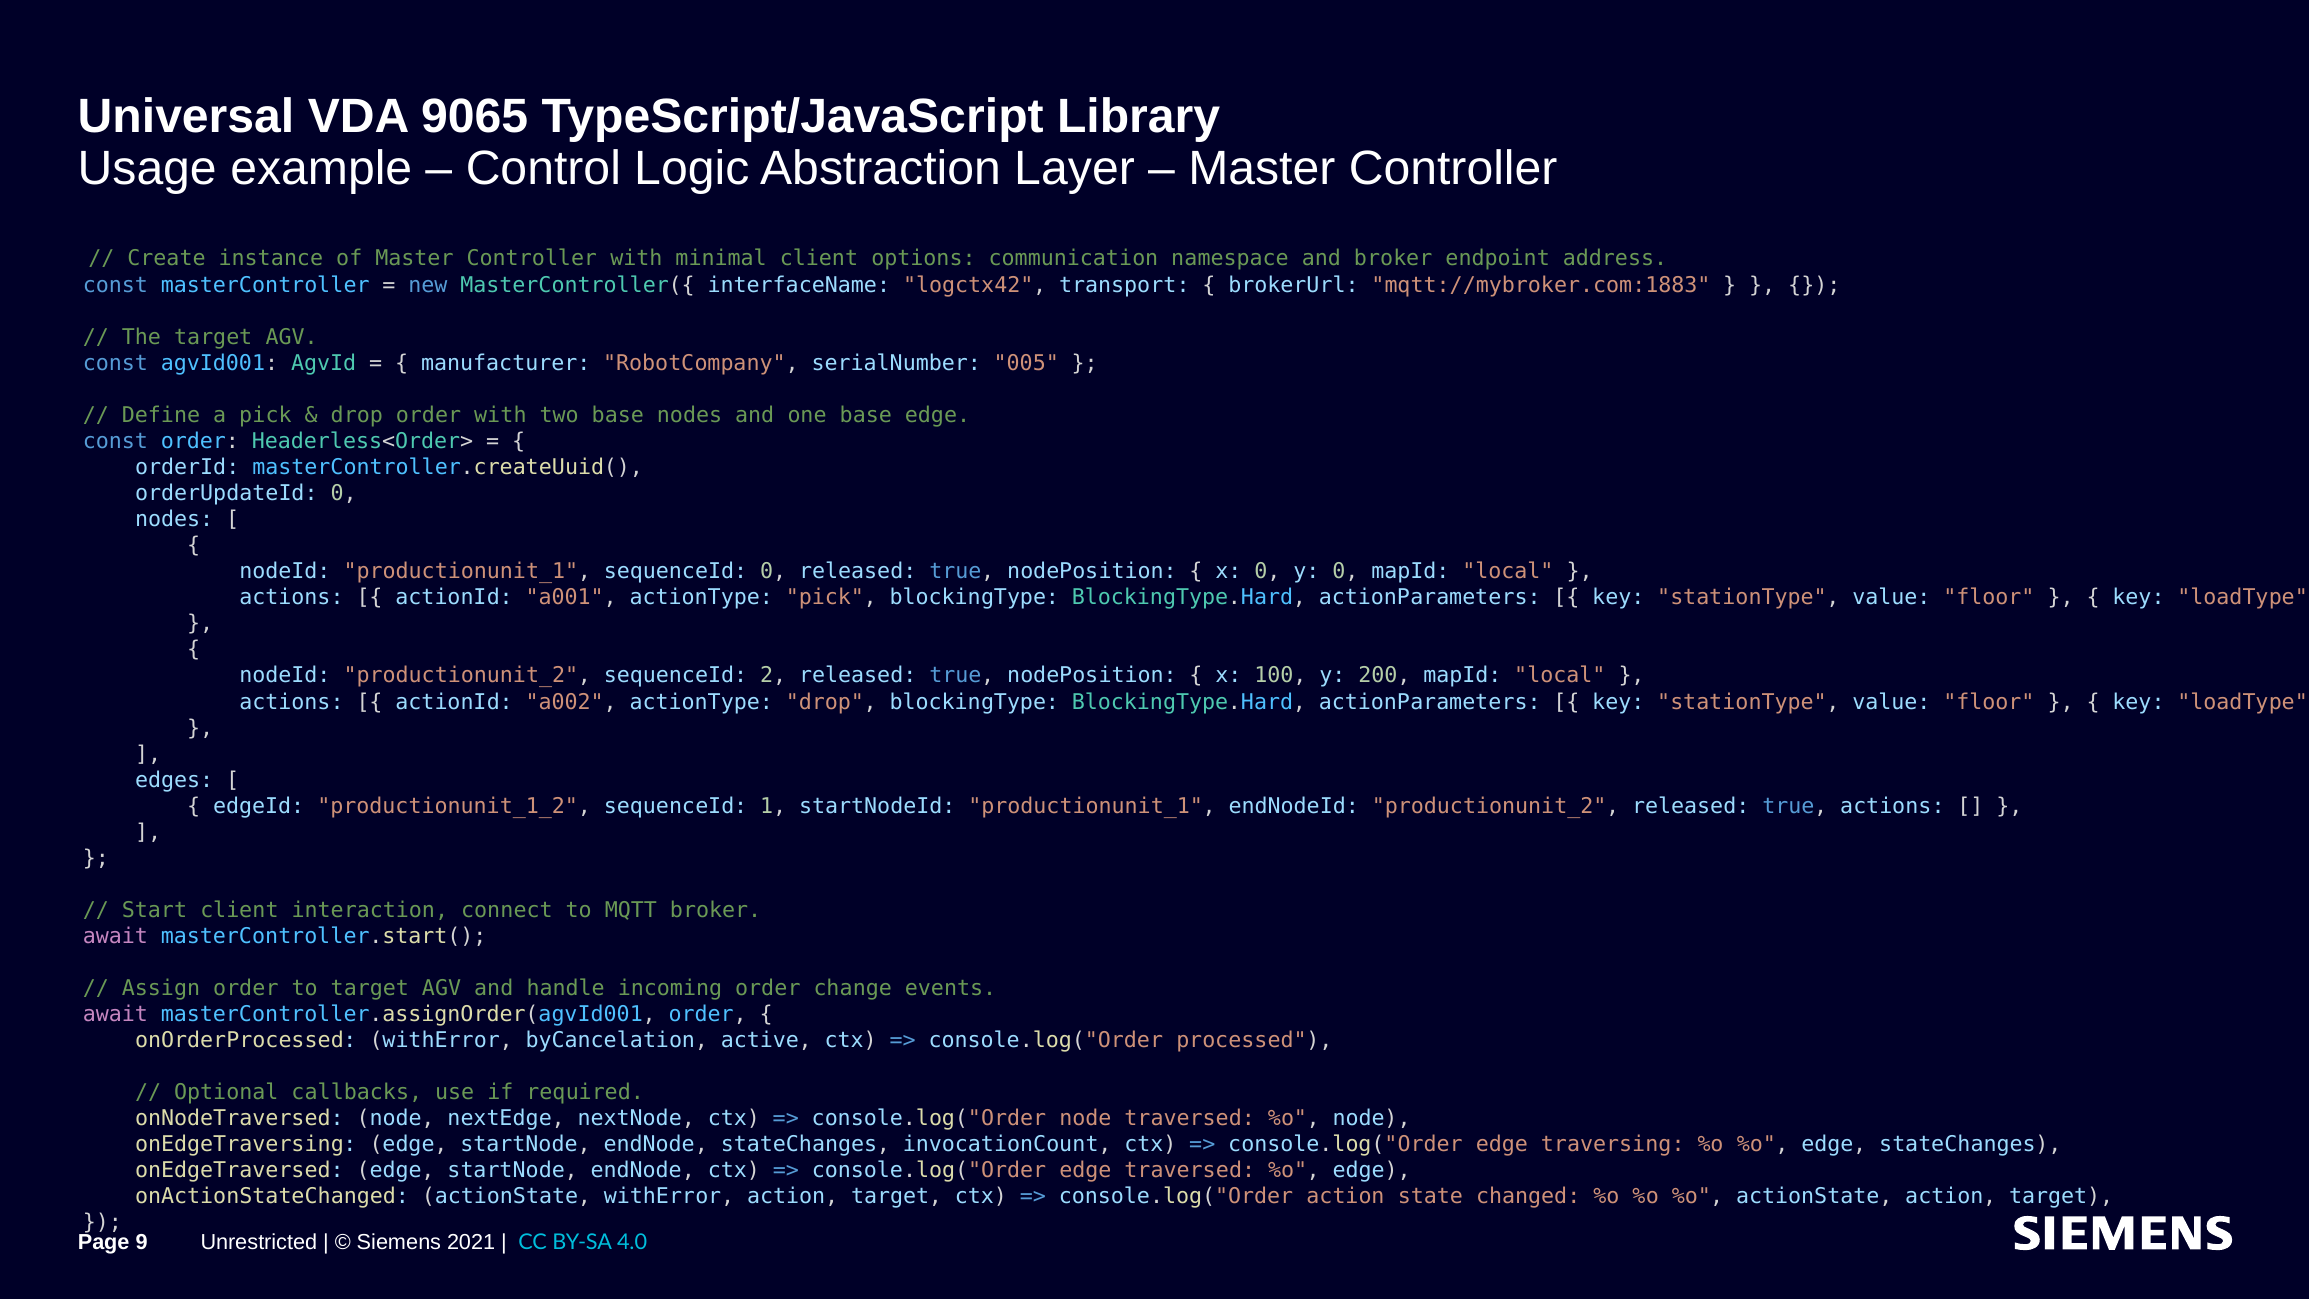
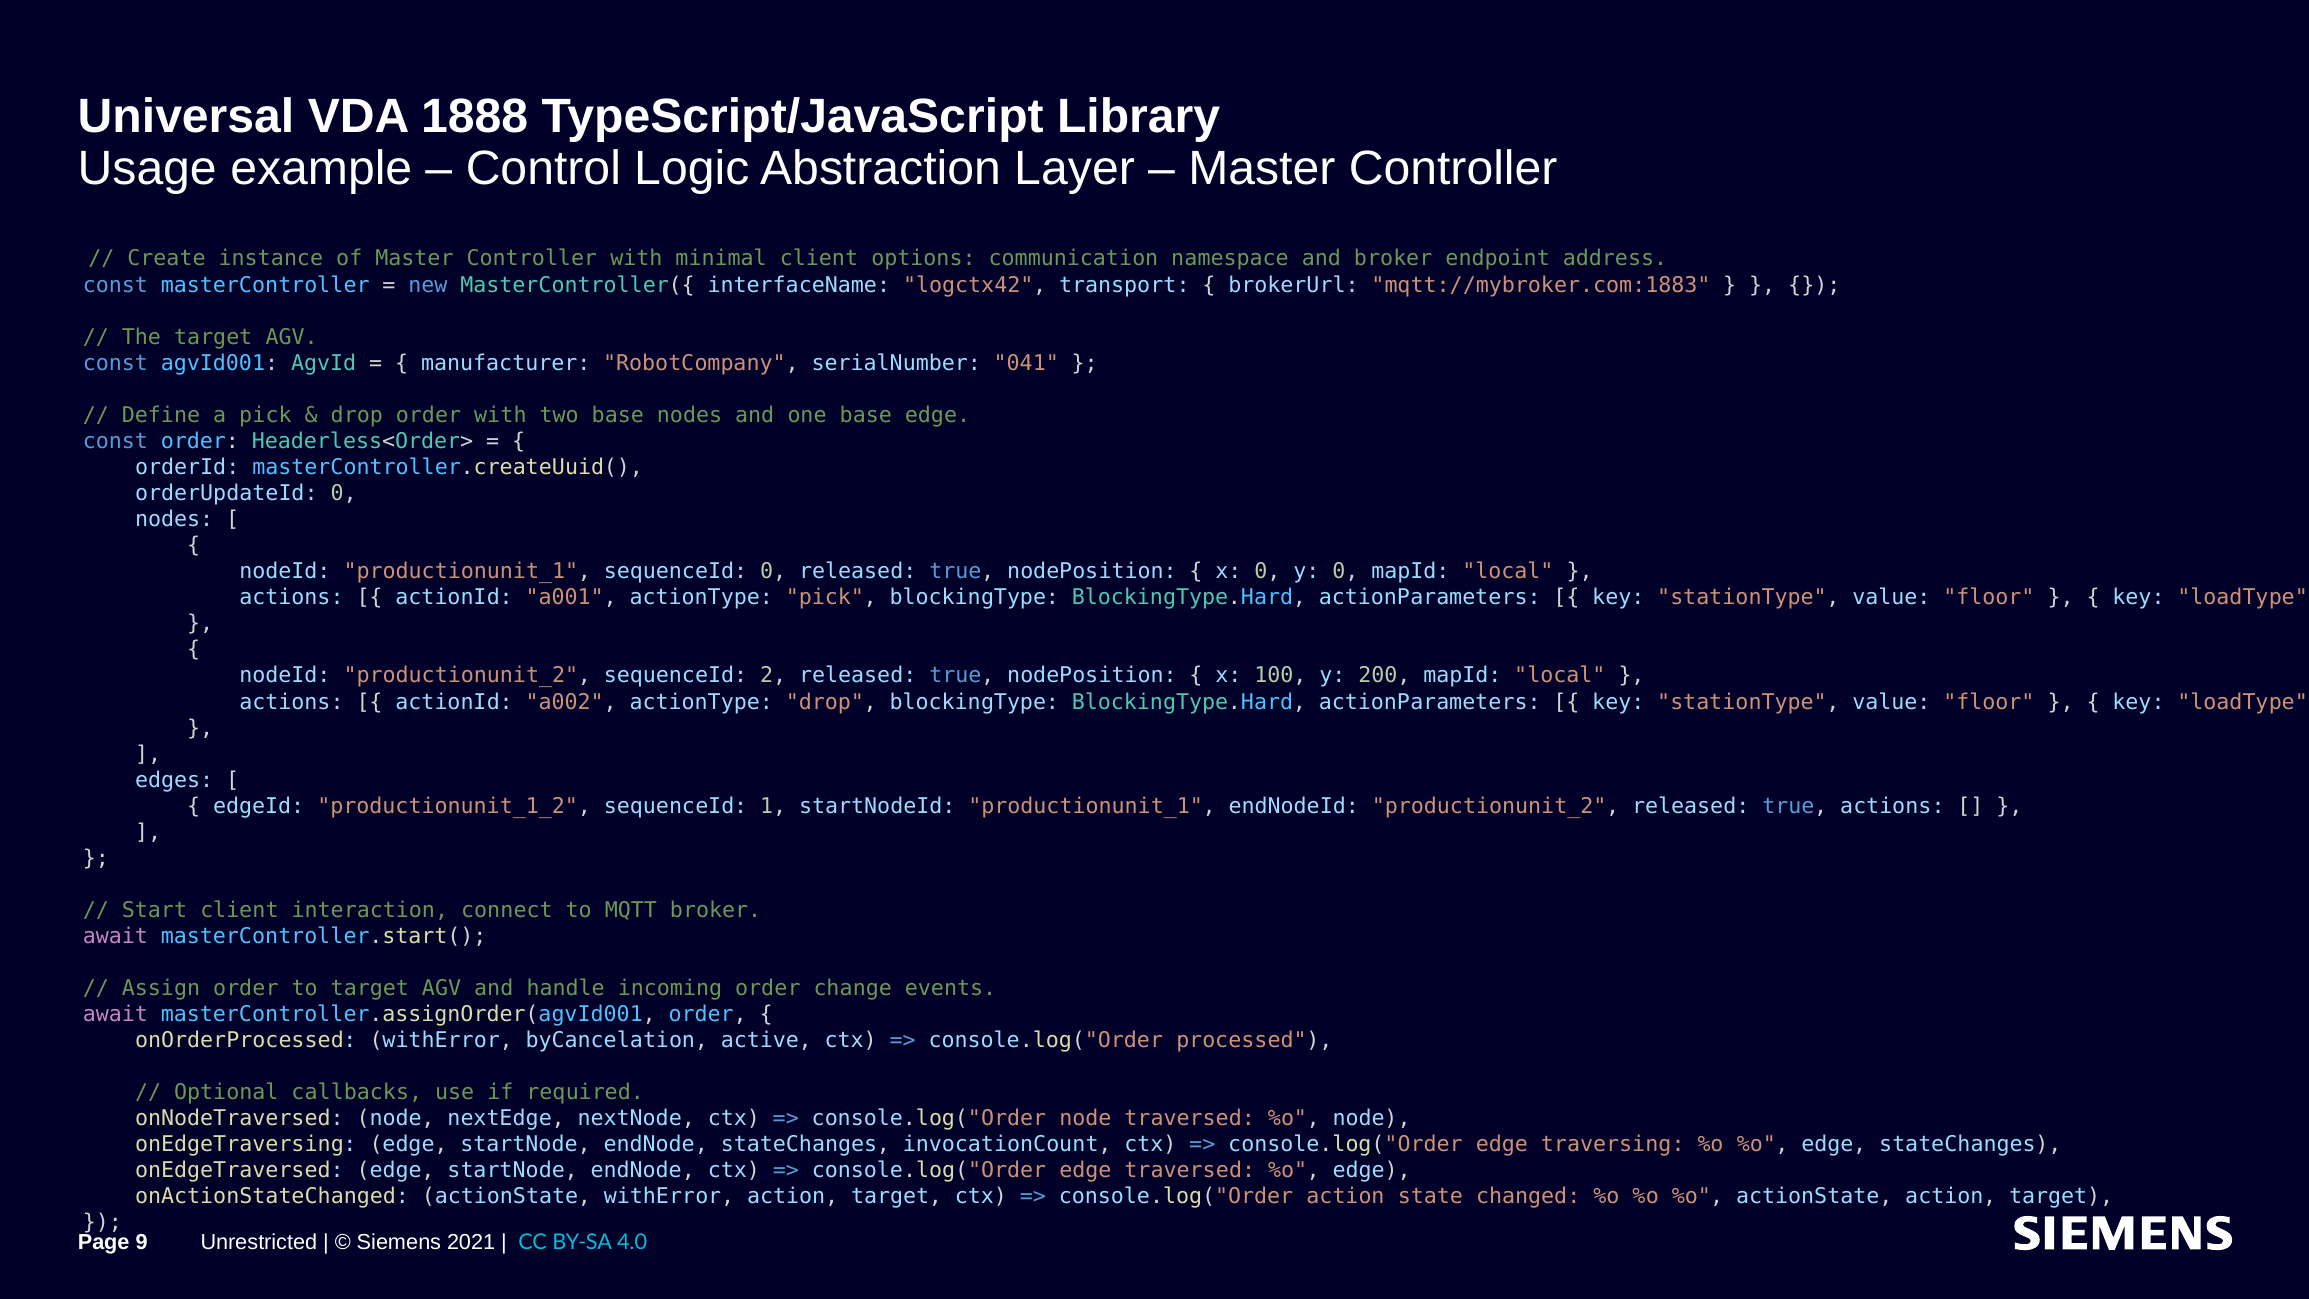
9065: 9065 -> 1888
005: 005 -> 041
